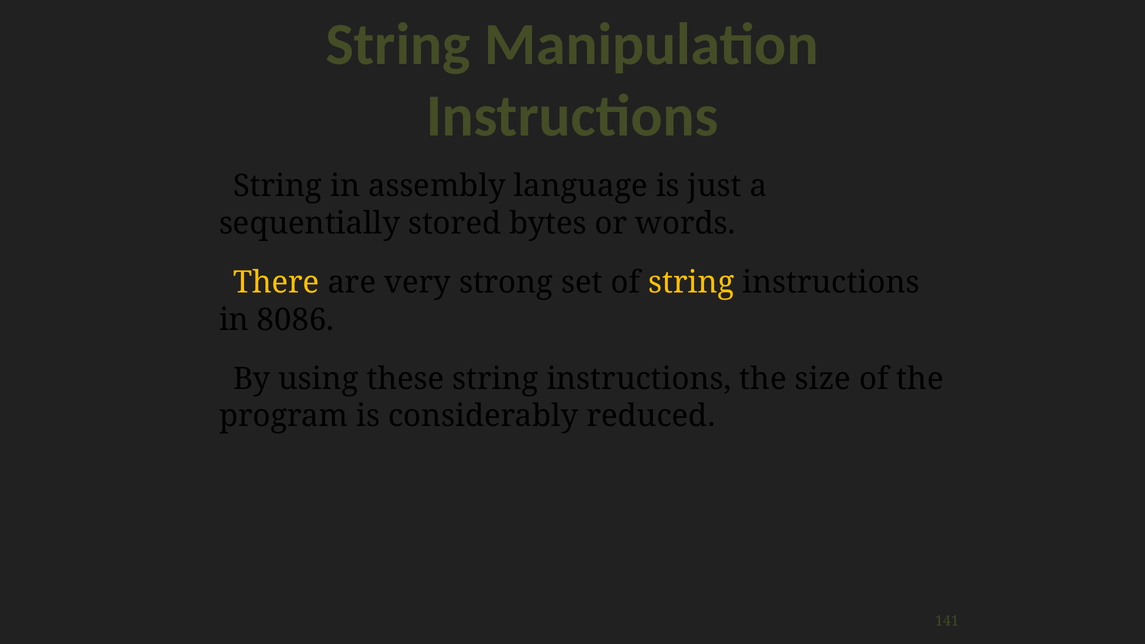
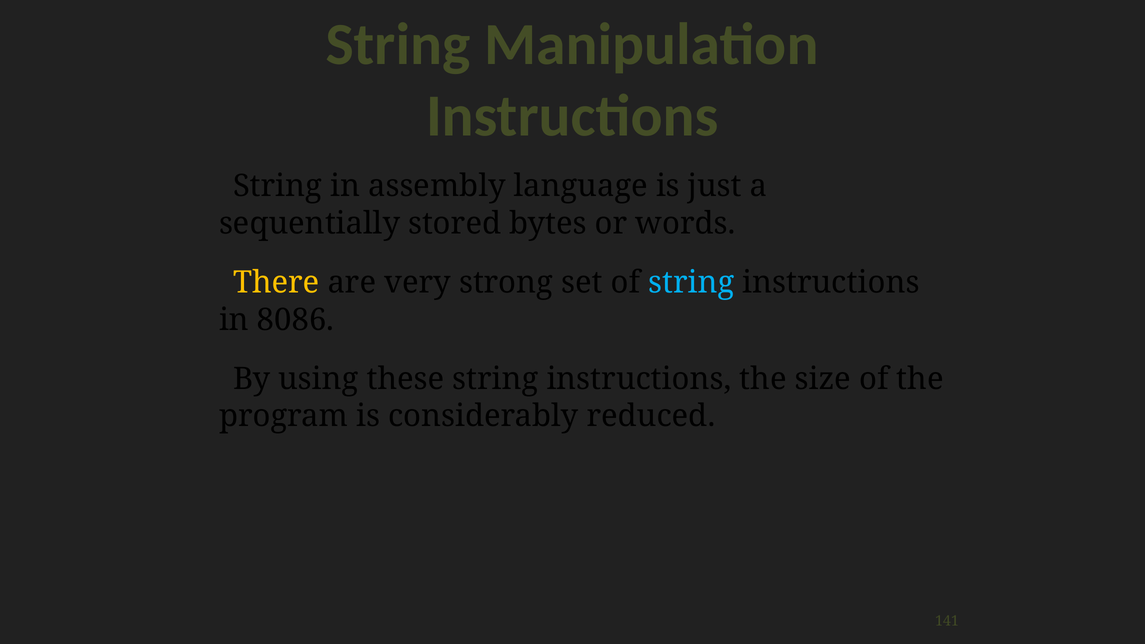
string at (691, 283) colour: yellow -> light blue
